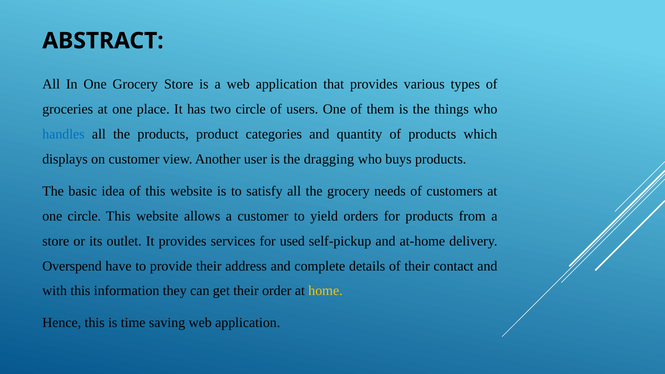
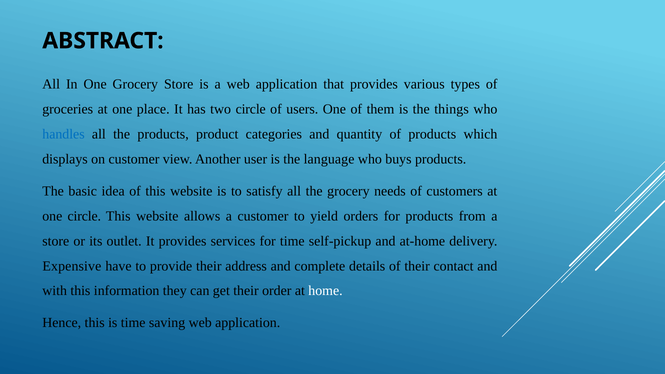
dragging: dragging -> language
for used: used -> time
Overspend: Overspend -> Expensive
home colour: yellow -> white
